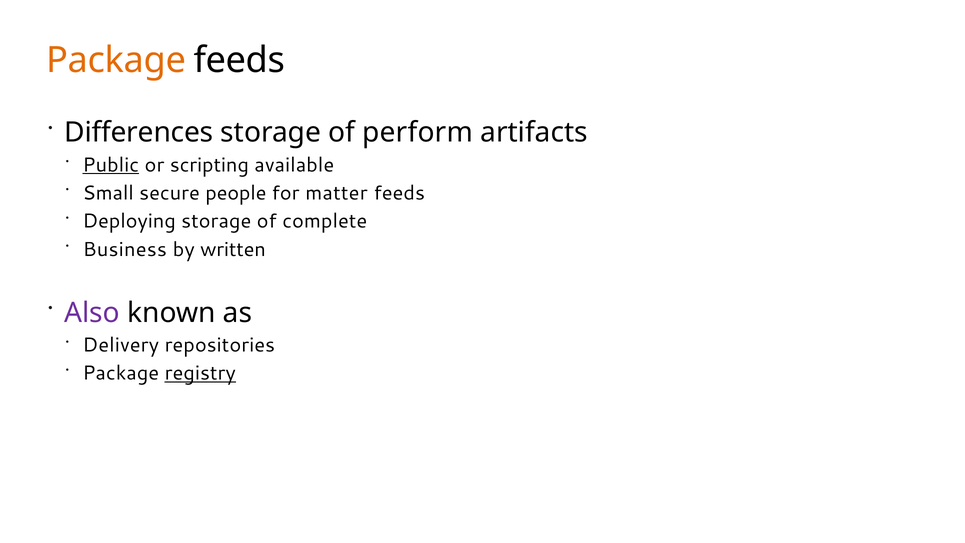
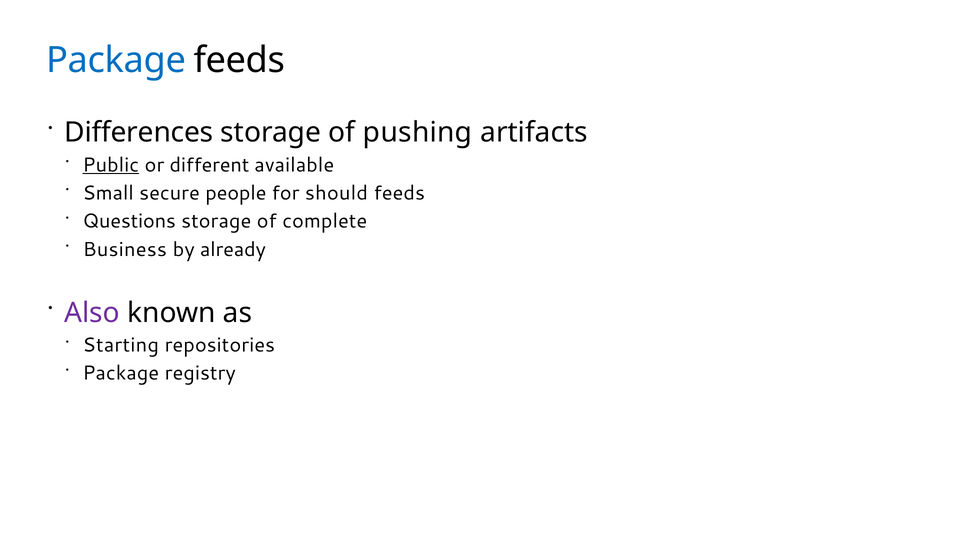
Package at (116, 60) colour: orange -> blue
perform: perform -> pushing
scripting: scripting -> different
matter: matter -> should
Deploying: Deploying -> Questions
written: written -> already
Delivery: Delivery -> Starting
registry underline: present -> none
